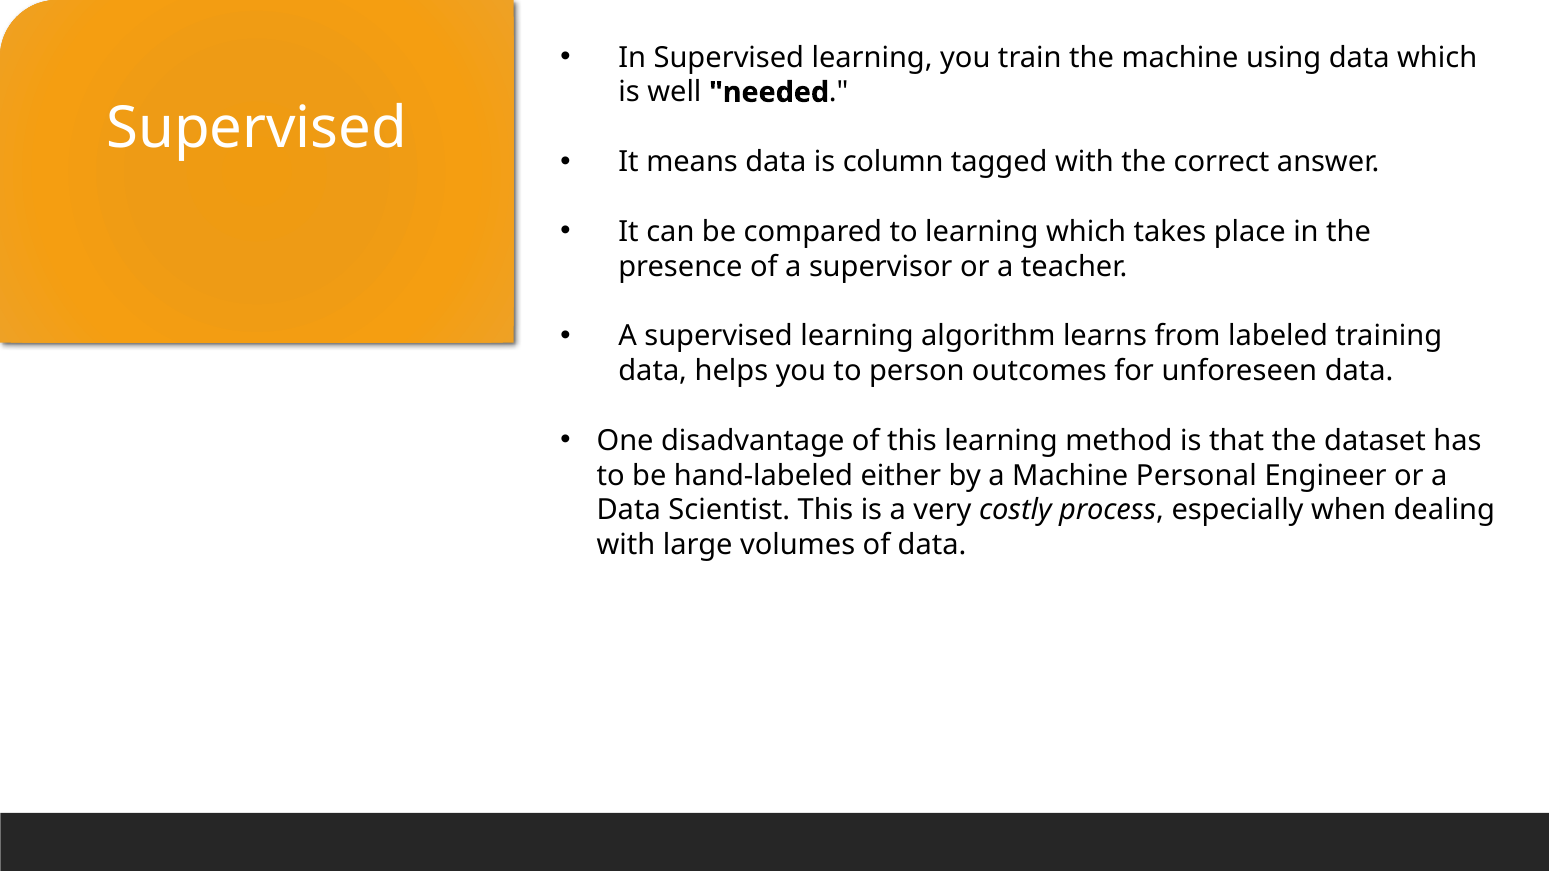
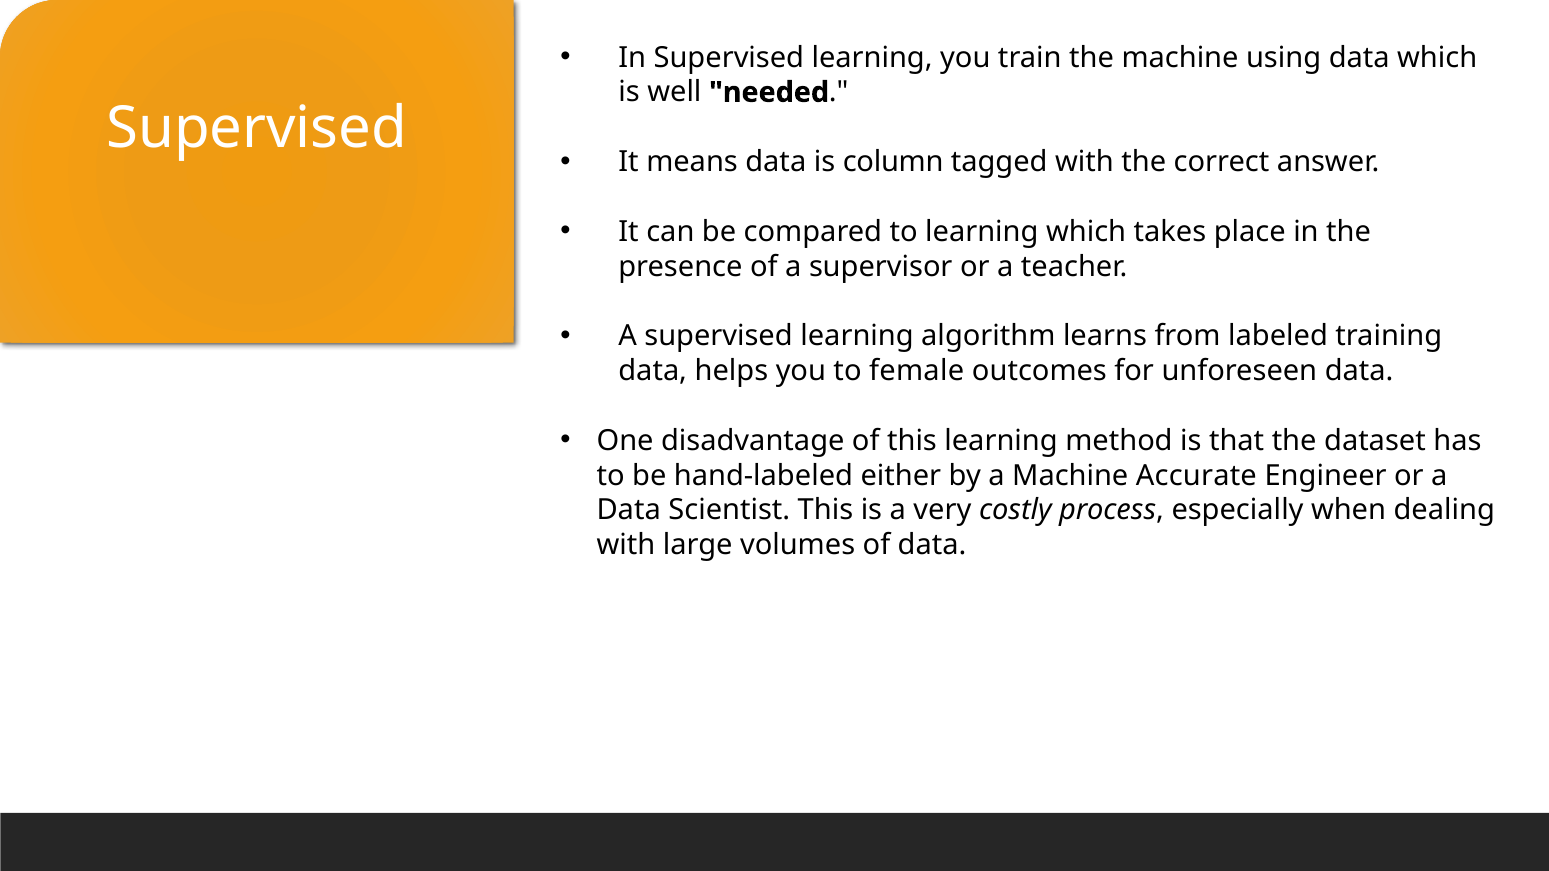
person: person -> female
Personal: Personal -> Accurate
